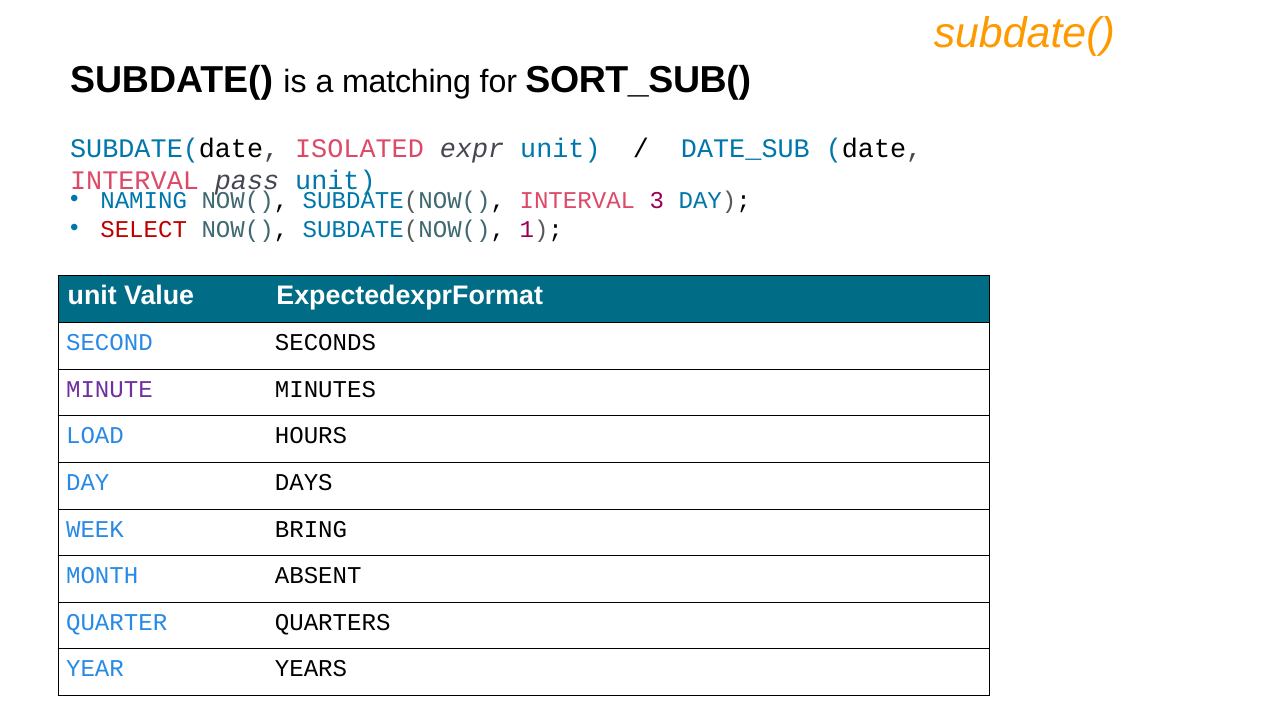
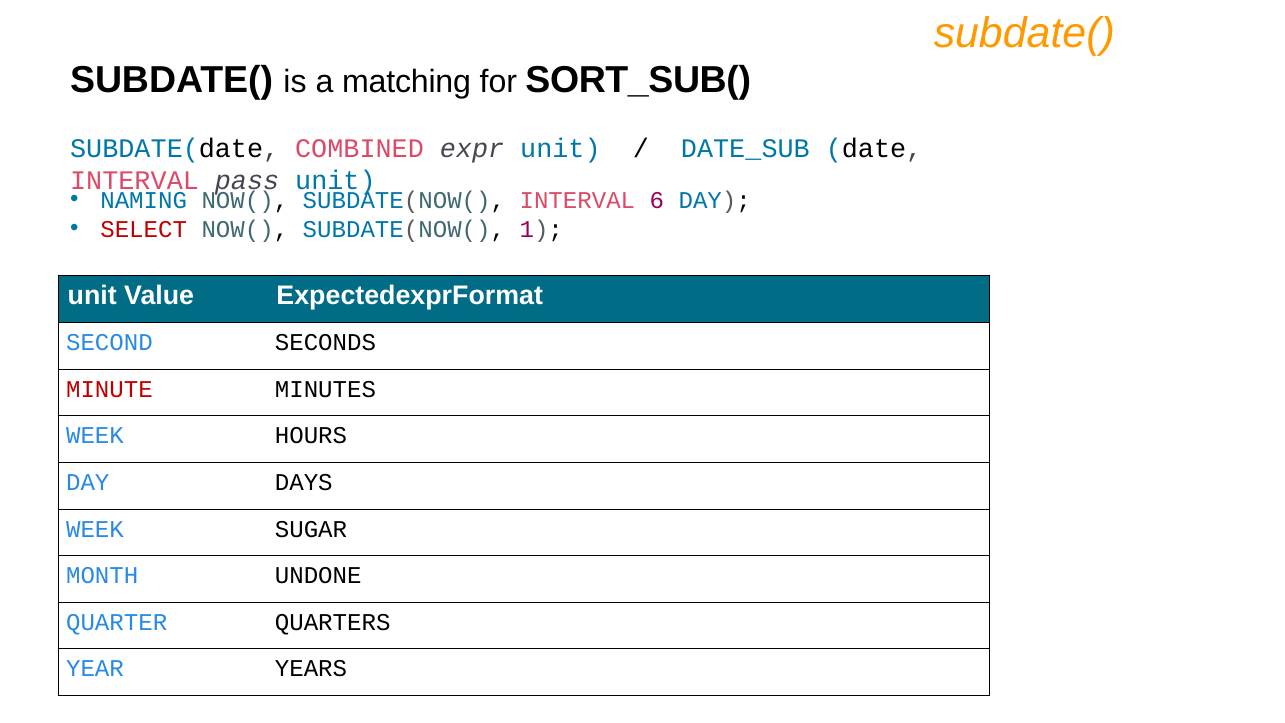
ISOLATED: ISOLATED -> COMBINED
3: 3 -> 6
MINUTE colour: purple -> red
LOAD at (95, 436): LOAD -> WEEK
BRING: BRING -> SUGAR
ABSENT: ABSENT -> UNDONE
